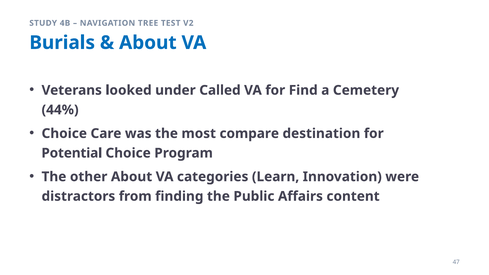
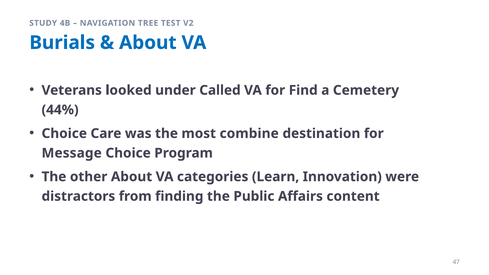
compare: compare -> combine
Potential: Potential -> Message
